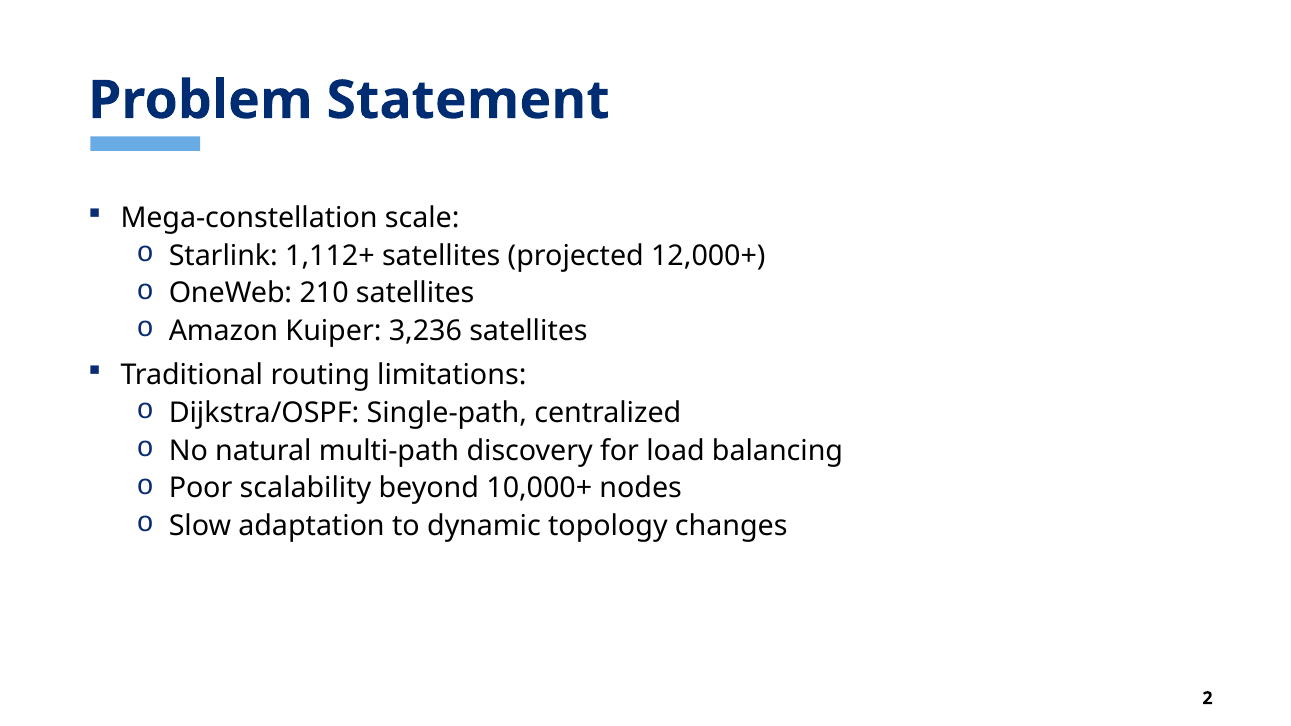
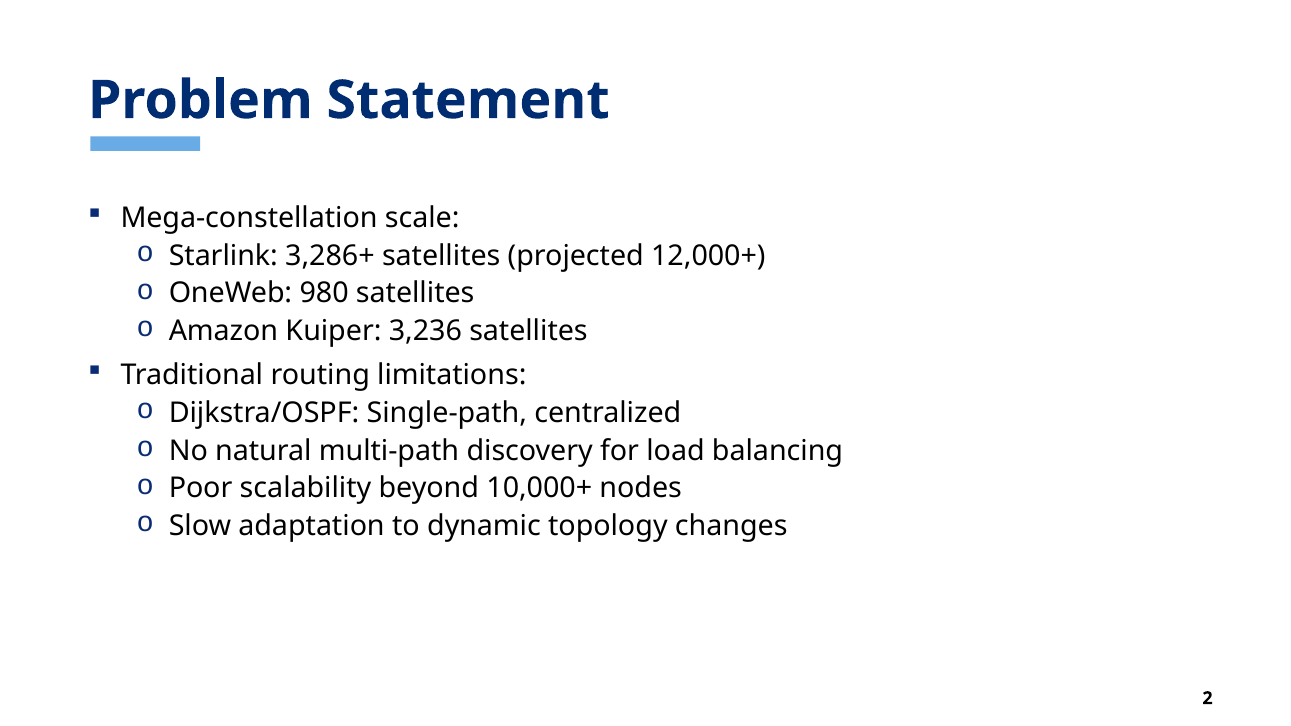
1,112+: 1,112+ -> 3,286+
210: 210 -> 980
